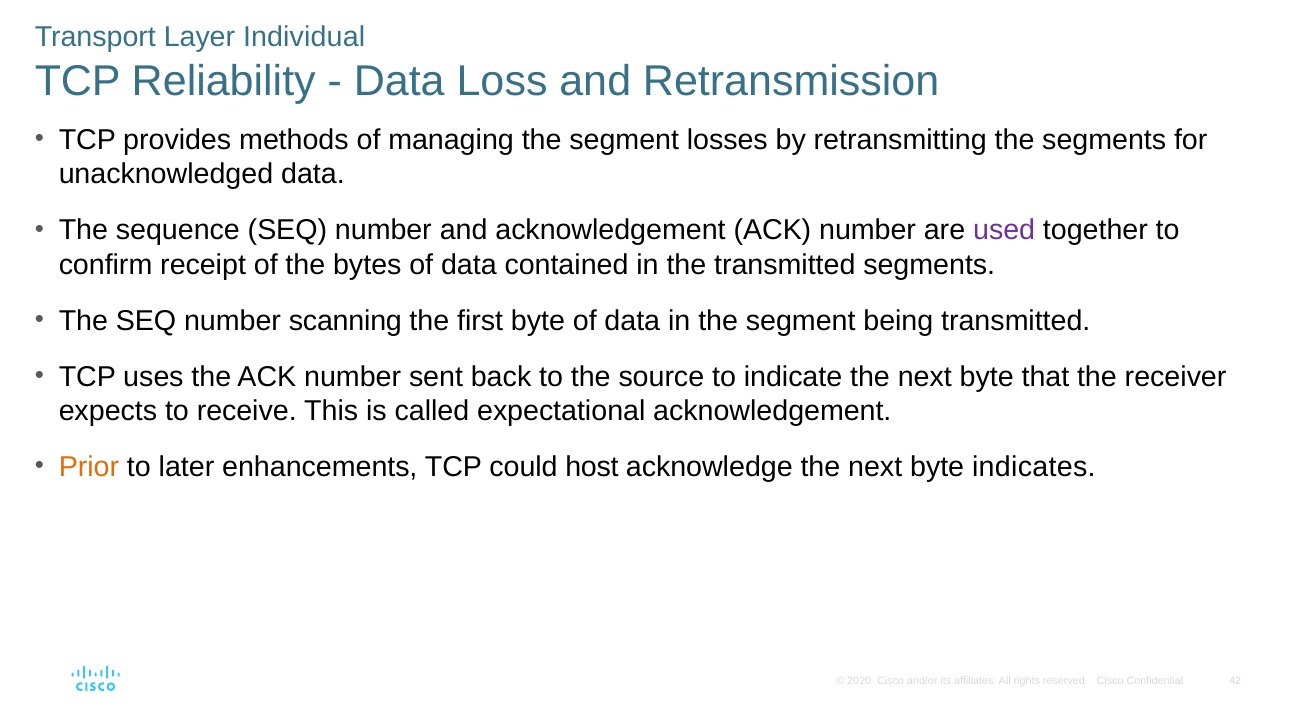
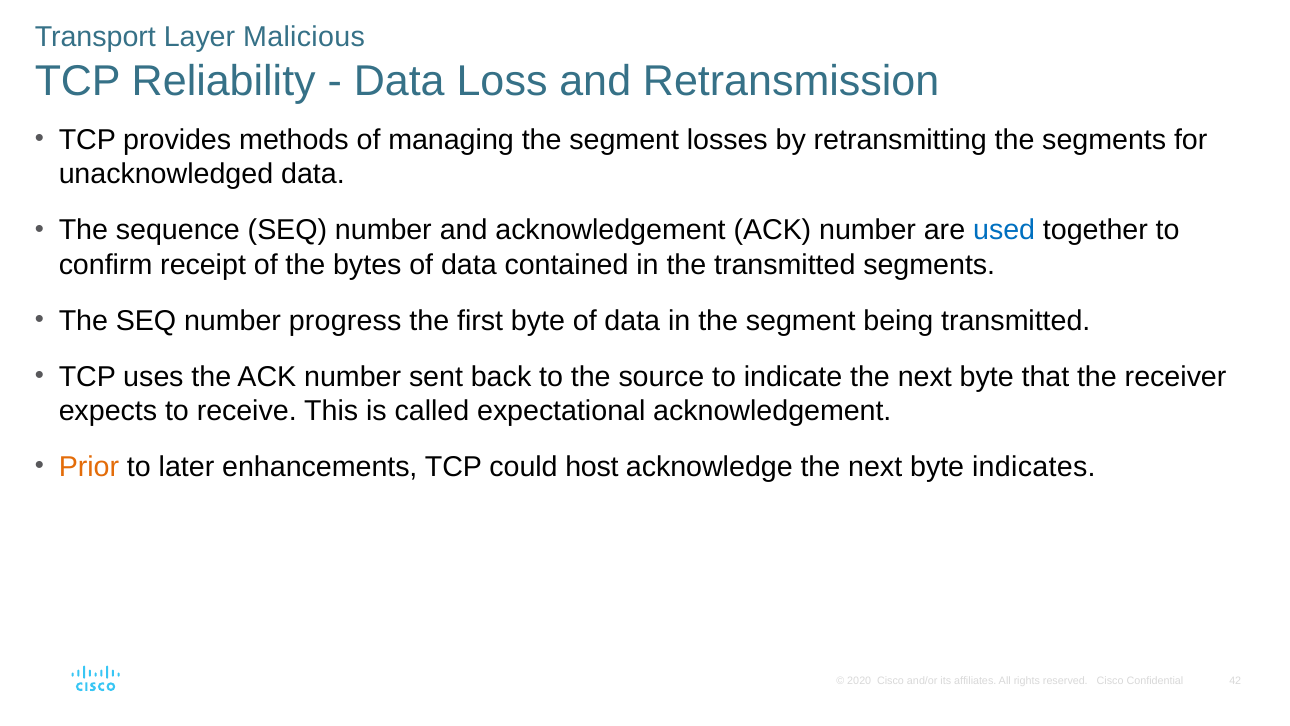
Individual: Individual -> Malicious
used colour: purple -> blue
scanning: scanning -> progress
